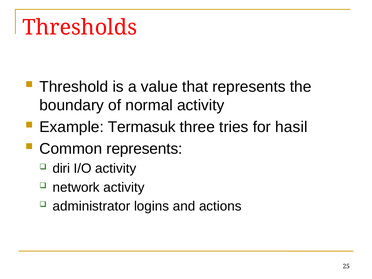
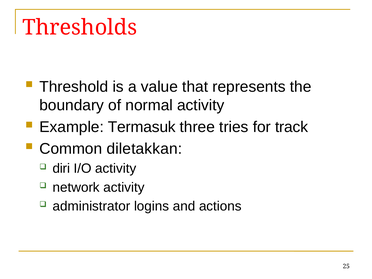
hasil: hasil -> track
Common represents: represents -> diletakkan
